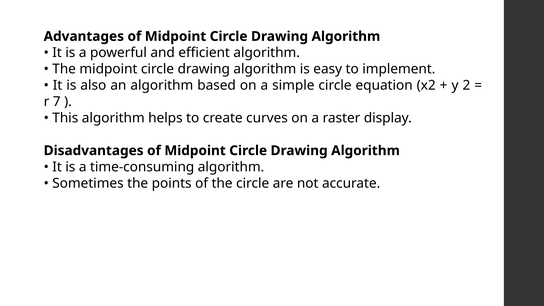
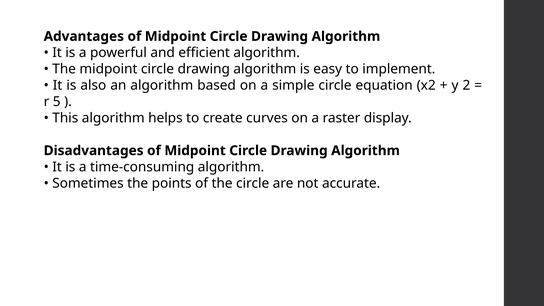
7: 7 -> 5
